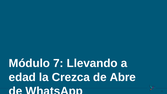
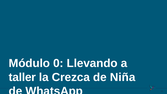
7: 7 -> 0
edad: edad -> taller
Abre: Abre -> Niña
